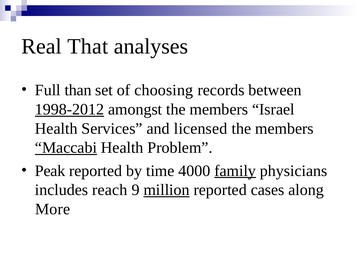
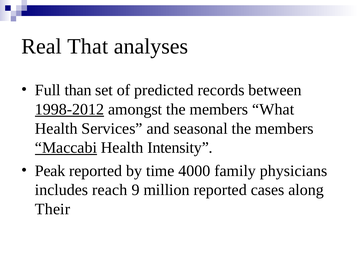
choosing: choosing -> predicted
Israel: Israel -> What
licensed: licensed -> seasonal
Problem: Problem -> Intensity
family underline: present -> none
million underline: present -> none
More: More -> Their
